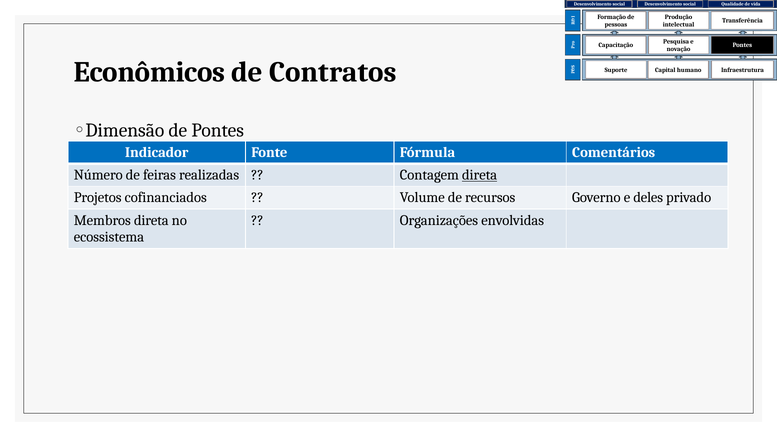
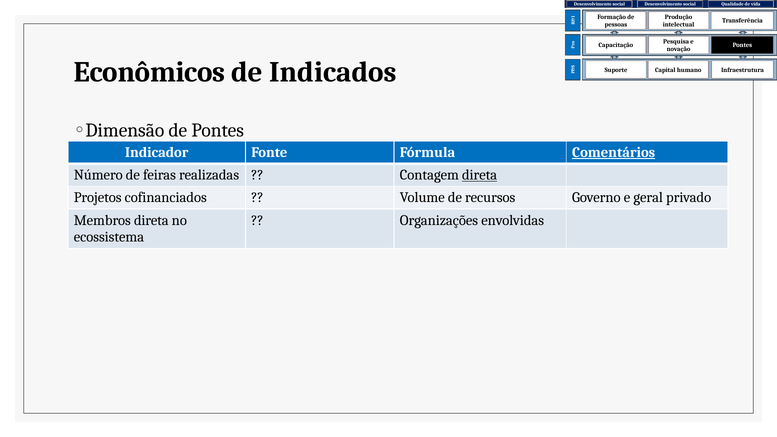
Contratos: Contratos -> Indicados
Comentários underline: none -> present
deles: deles -> geral
